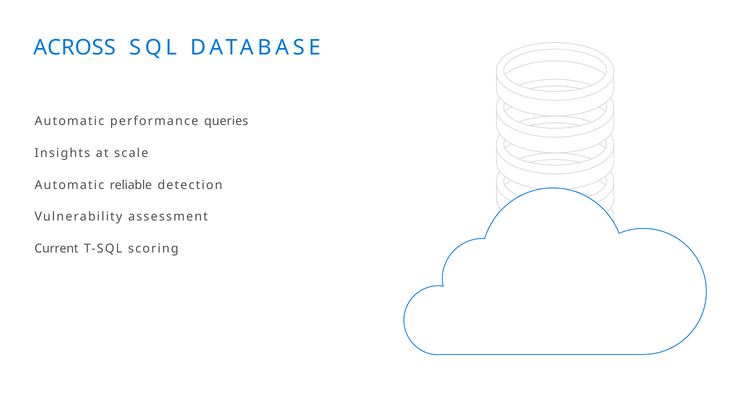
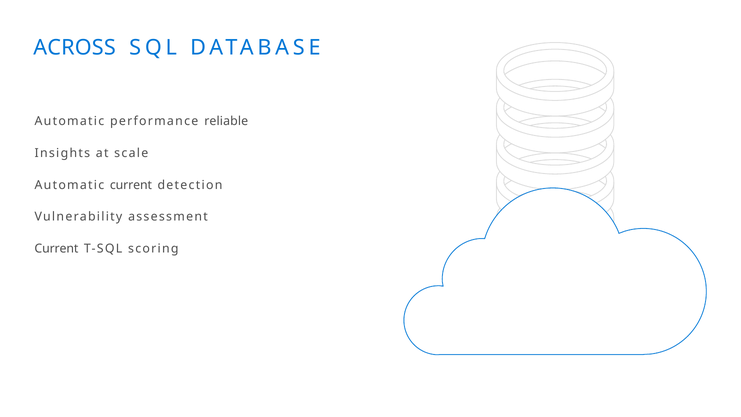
queries: queries -> reliable
Automatic reliable: reliable -> current
